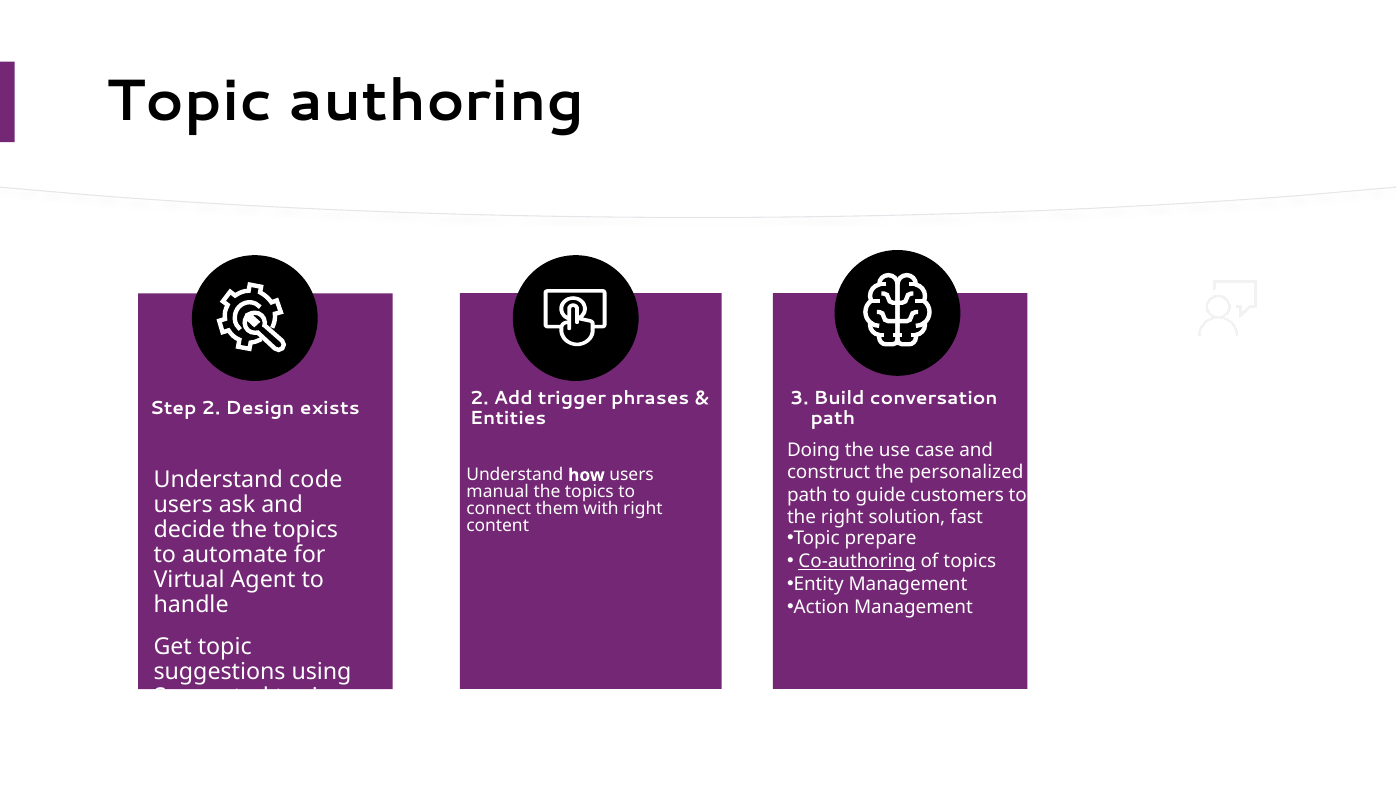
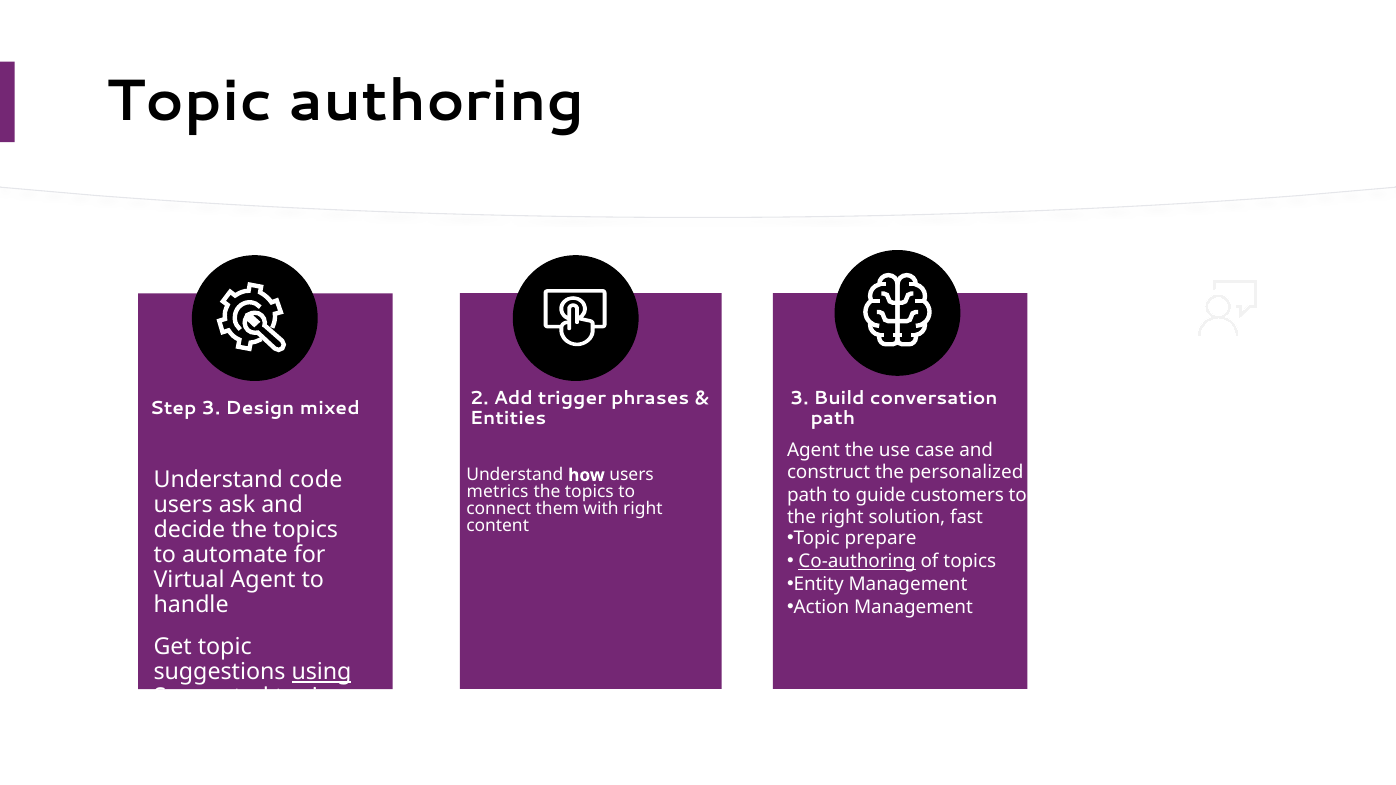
Step 2: 2 -> 3
exists: exists -> mixed
Doing at (814, 450): Doing -> Agent
manual: manual -> metrics
using underline: none -> present
